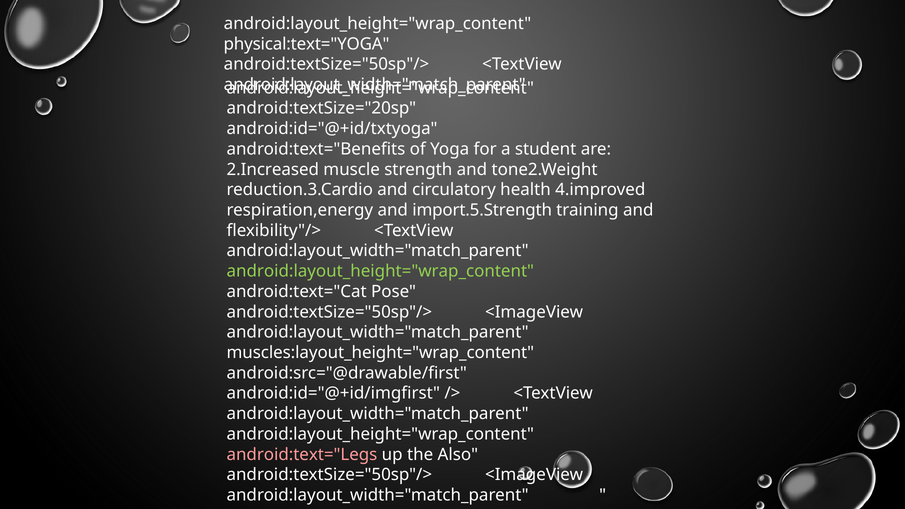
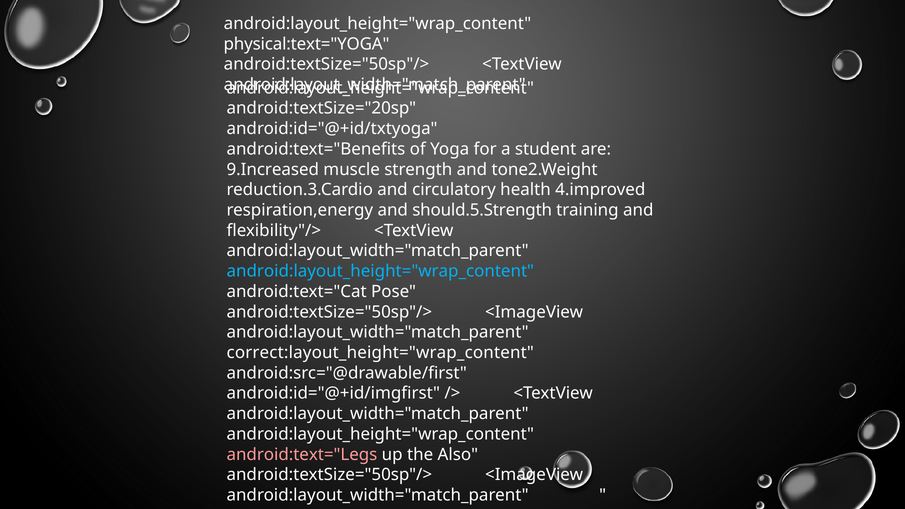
2.Increased: 2.Increased -> 9.Increased
import.5.Strength: import.5.Strength -> should.5.Strength
android:layout_height="wrap_content at (380, 271) colour: light green -> light blue
muscles:layout_height="wrap_content: muscles:layout_height="wrap_content -> correct:layout_height="wrap_content
